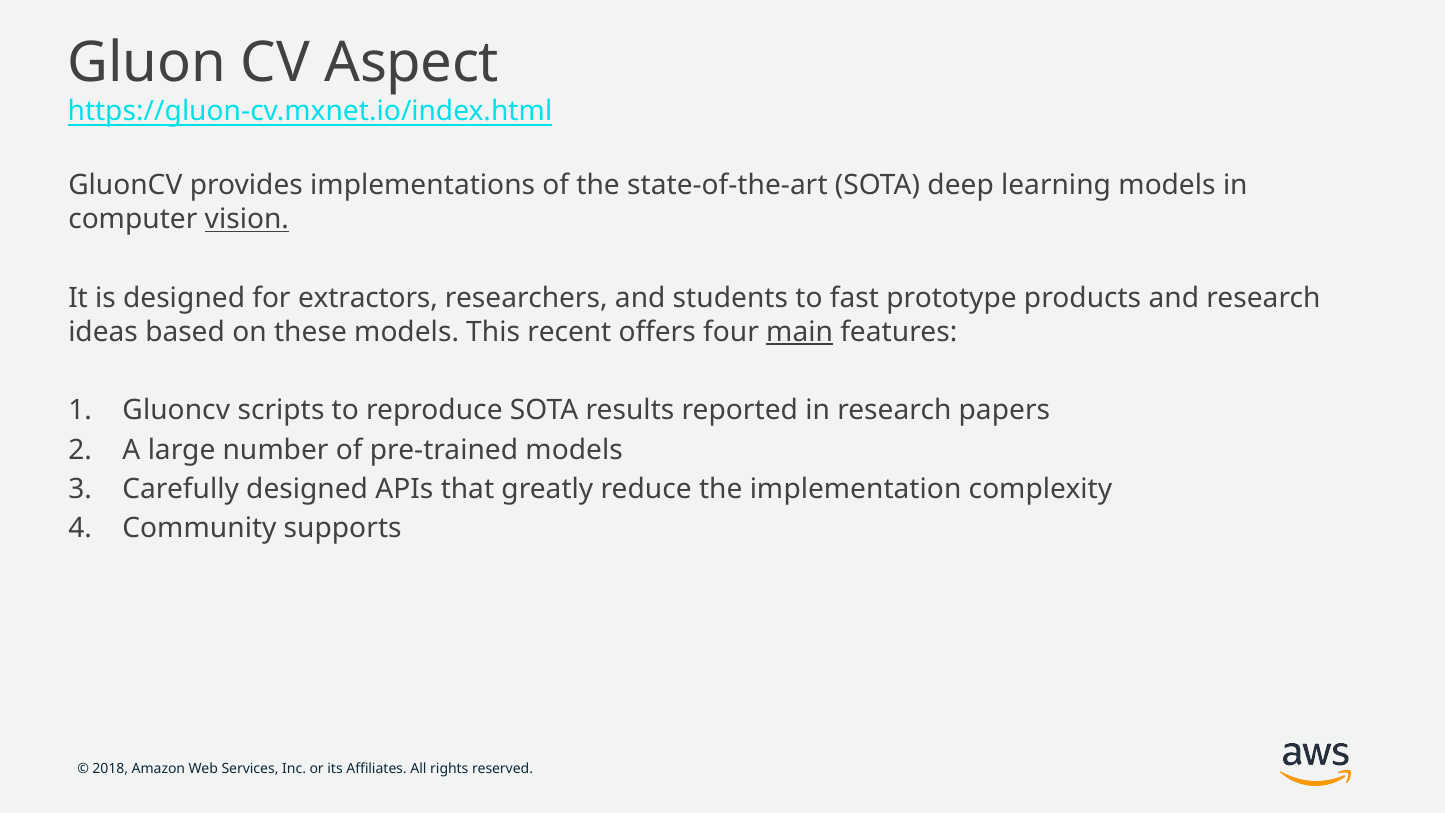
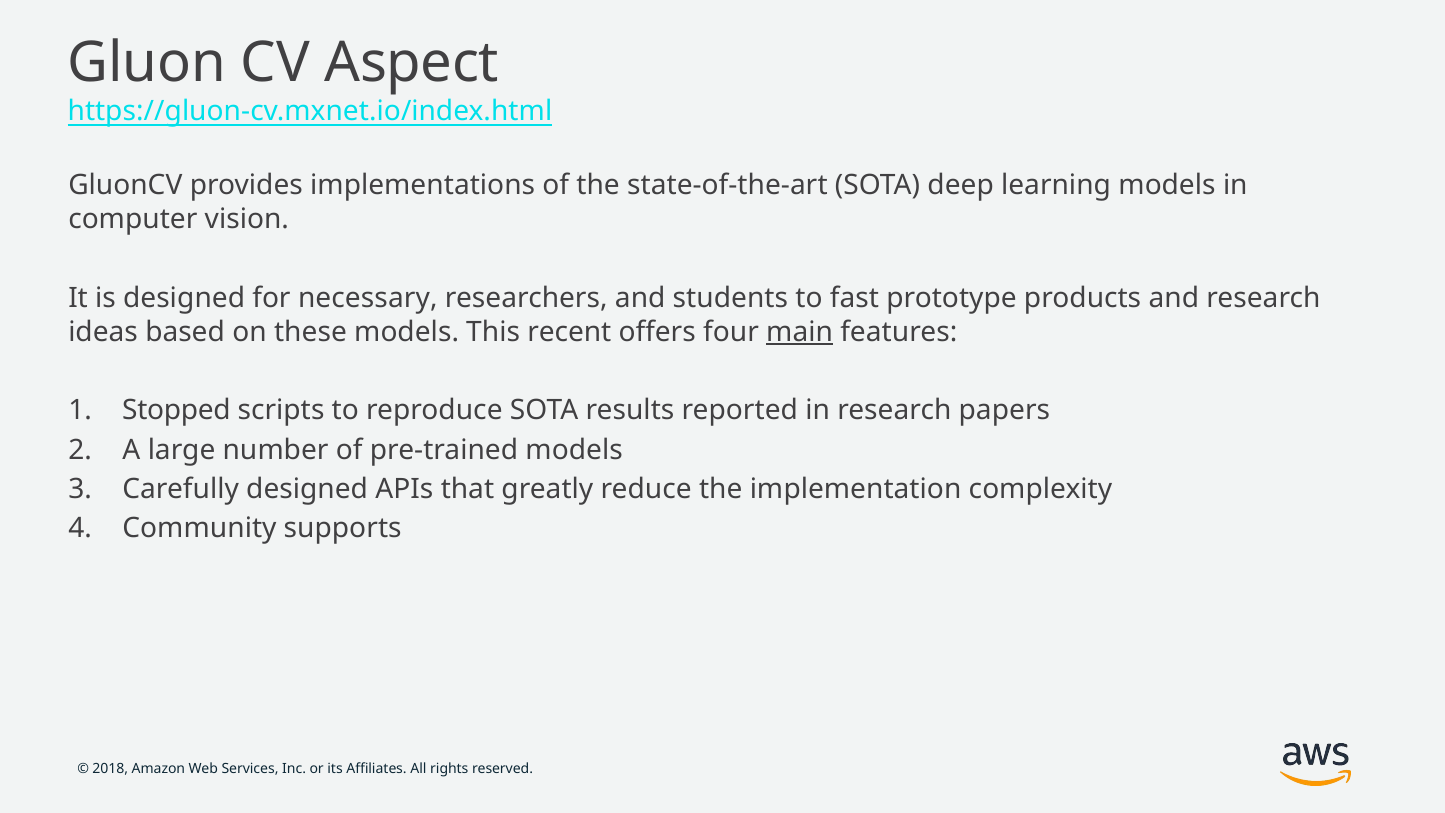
vision underline: present -> none
extractors: extractors -> necessary
Gluoncv at (176, 411): Gluoncv -> Stopped
